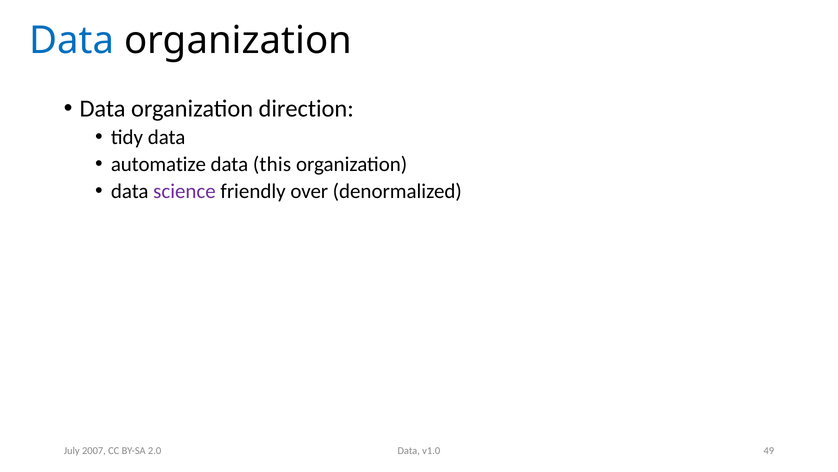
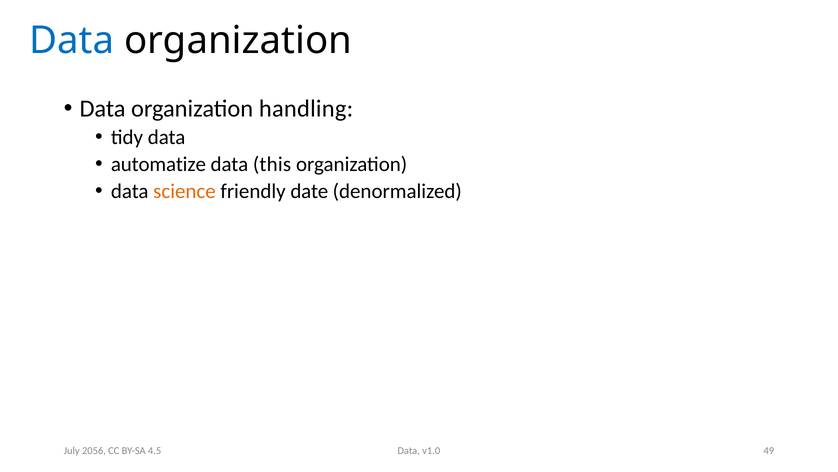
direction: direction -> handling
science colour: purple -> orange
over: over -> date
2007: 2007 -> 2056
2.0: 2.0 -> 4.5
